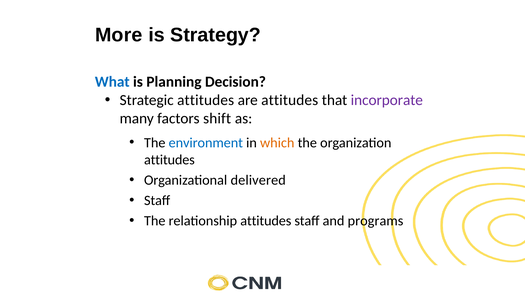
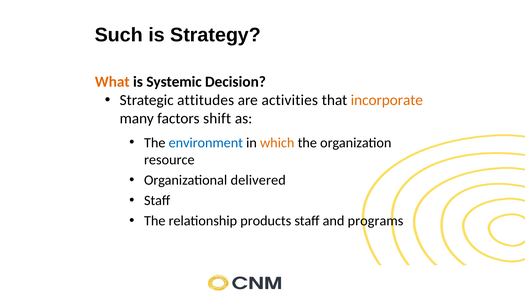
More: More -> Such
What colour: blue -> orange
Planning: Planning -> Systemic
are attitudes: attitudes -> activities
incorporate colour: purple -> orange
attitudes at (169, 160): attitudes -> resource
relationship attitudes: attitudes -> products
